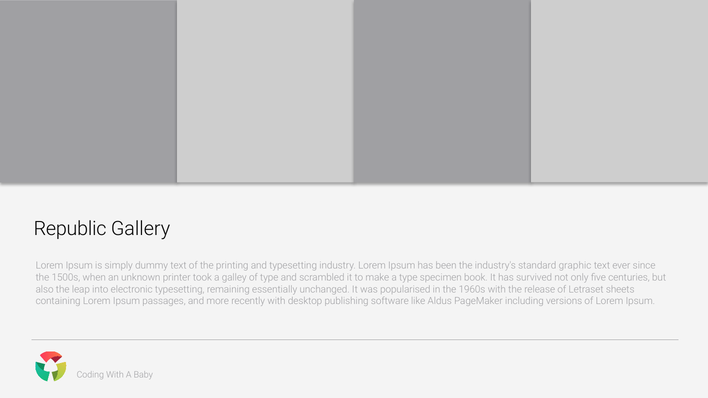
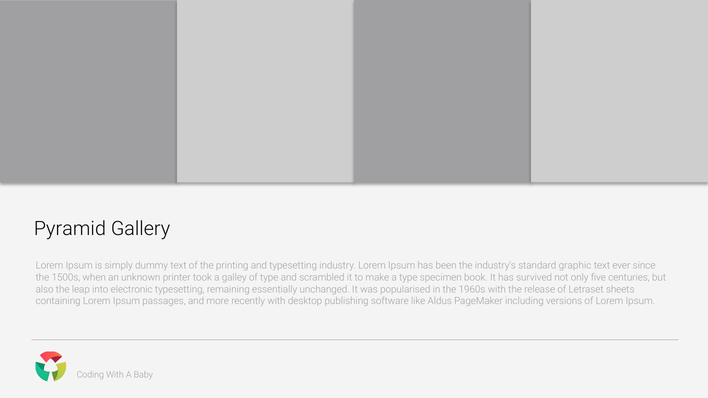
Republic: Republic -> Pyramid
